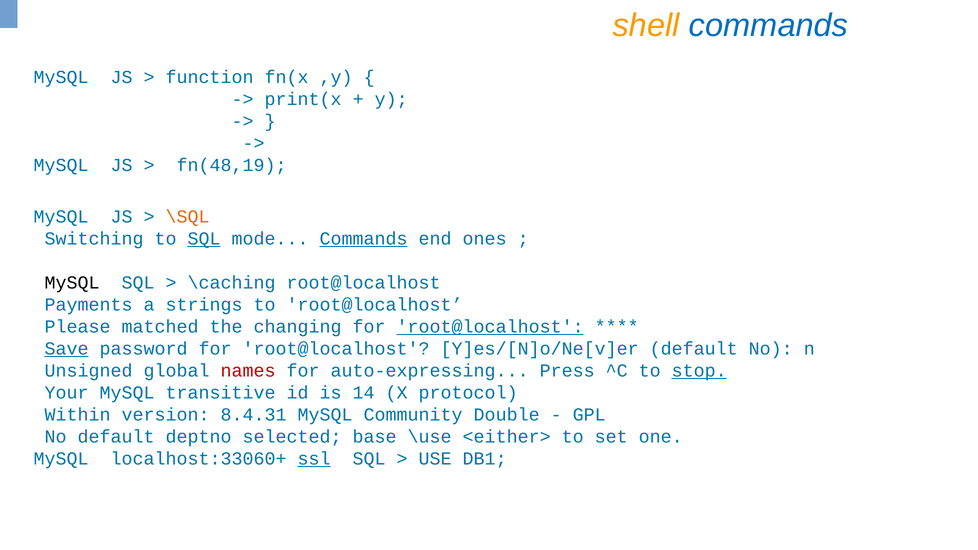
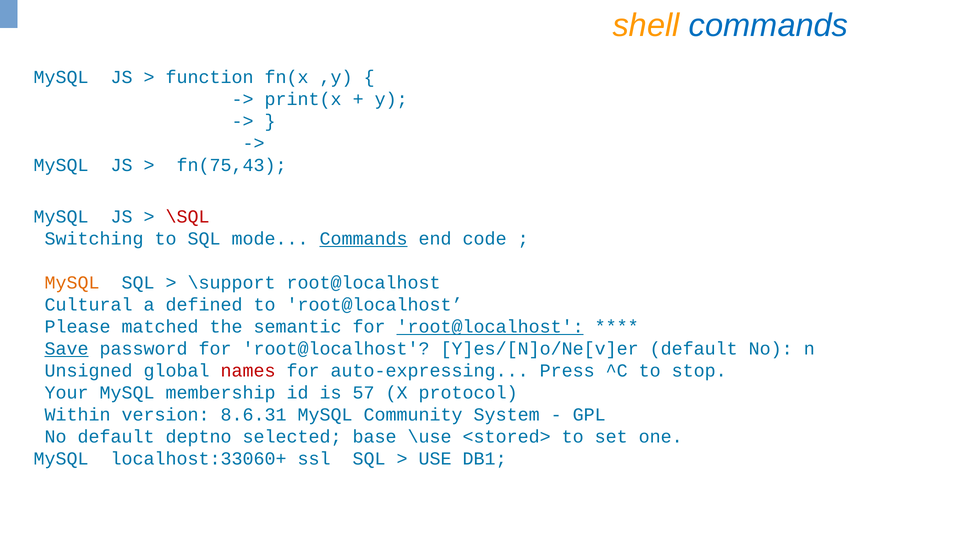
fn(48,19: fn(48,19 -> fn(75,43
\SQL colour: orange -> red
SQL at (204, 239) underline: present -> none
ones: ones -> code
MySQL at (72, 283) colour: black -> orange
\caching: \caching -> \support
Payments: Payments -> Cultural
strings: strings -> defined
changing: changing -> semantic
stop underline: present -> none
transitive: transitive -> membership
14: 14 -> 57
8.4.31: 8.4.31 -> 8.6.31
Double: Double -> System
<either>: <either> -> <stored>
ssl underline: present -> none
